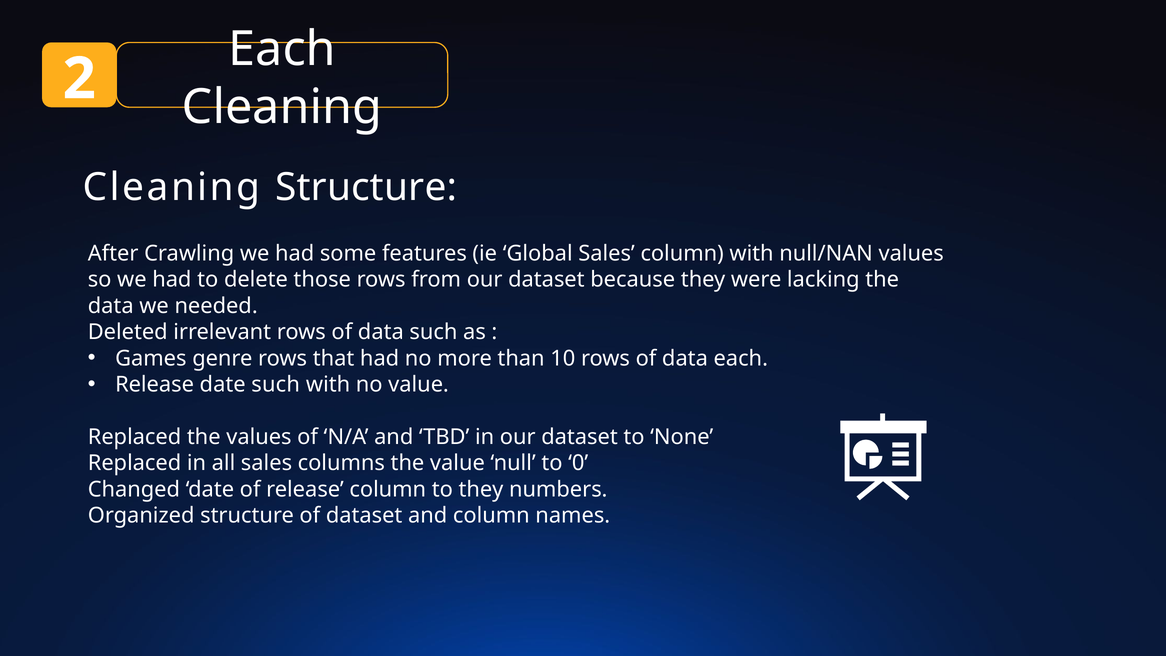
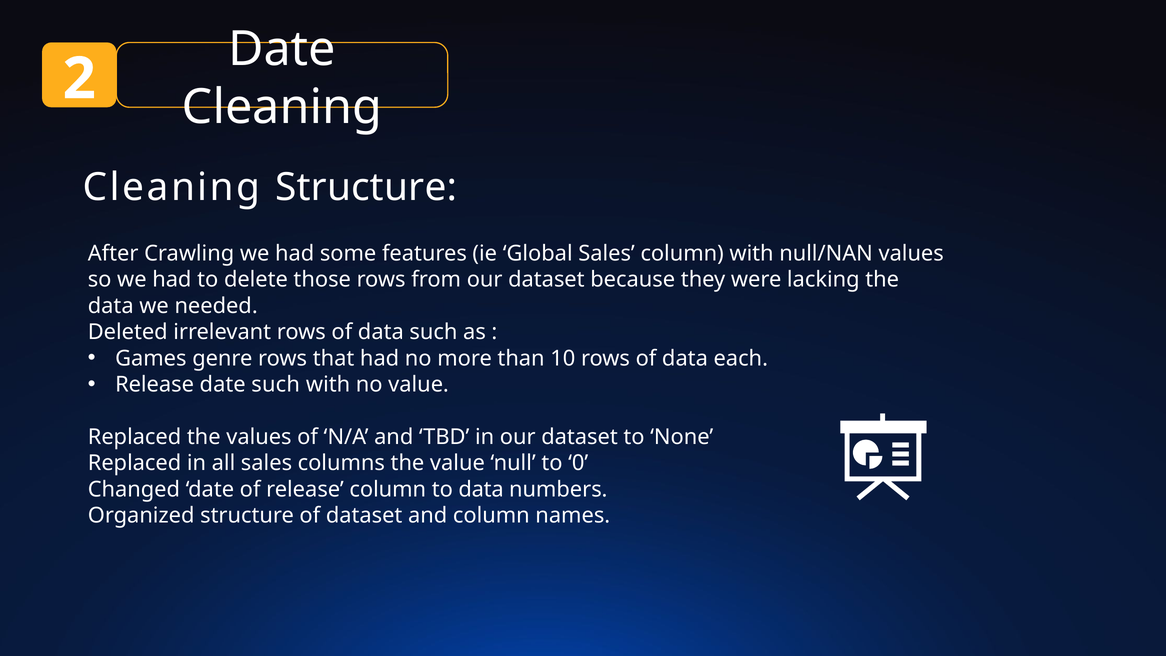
Each at (282, 49): Each -> Date
to they: they -> data
